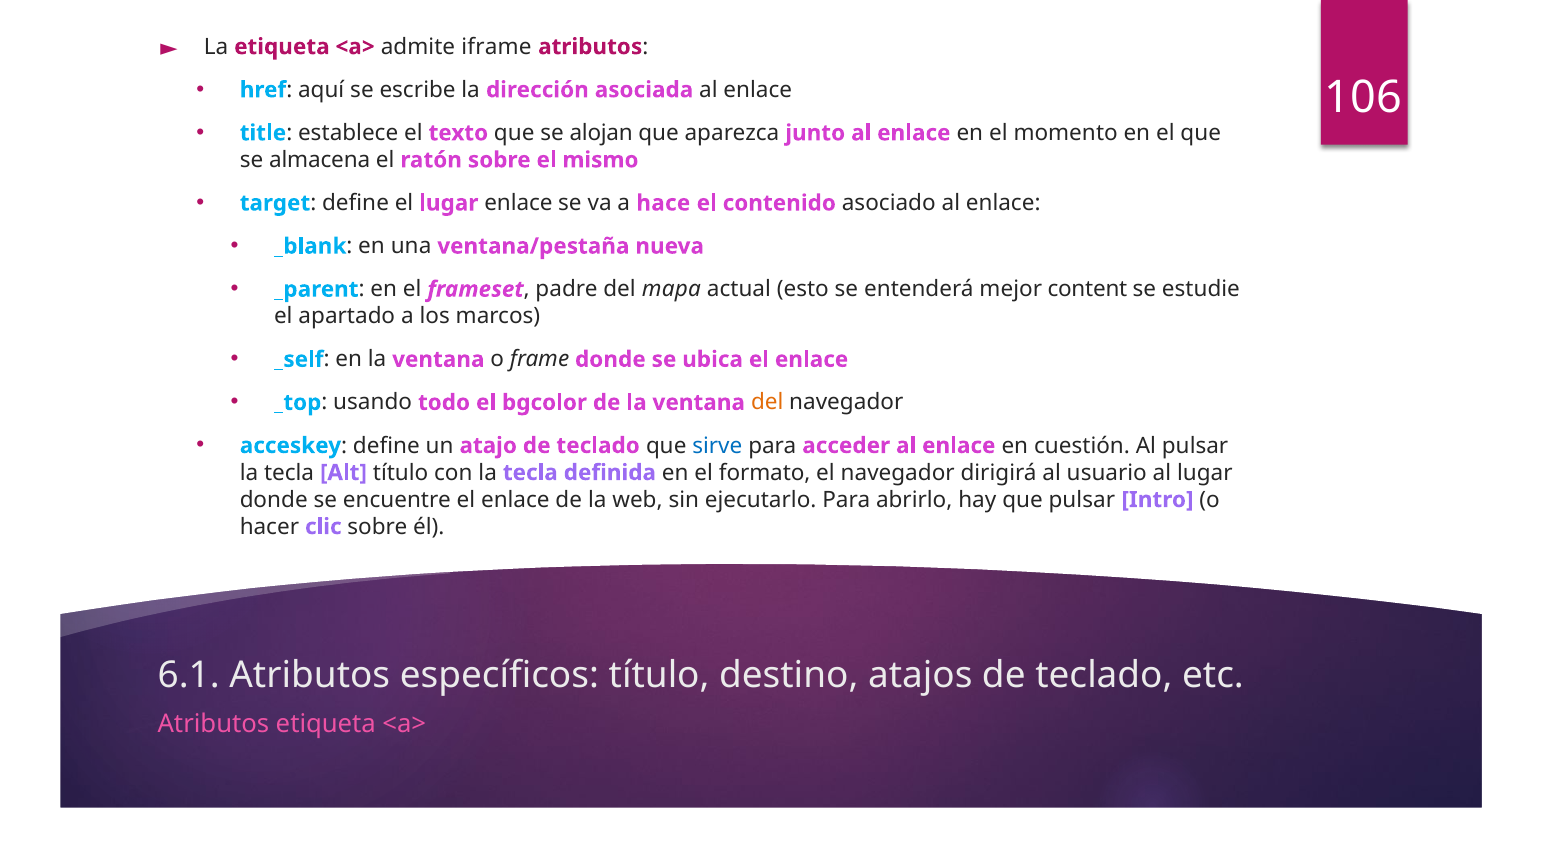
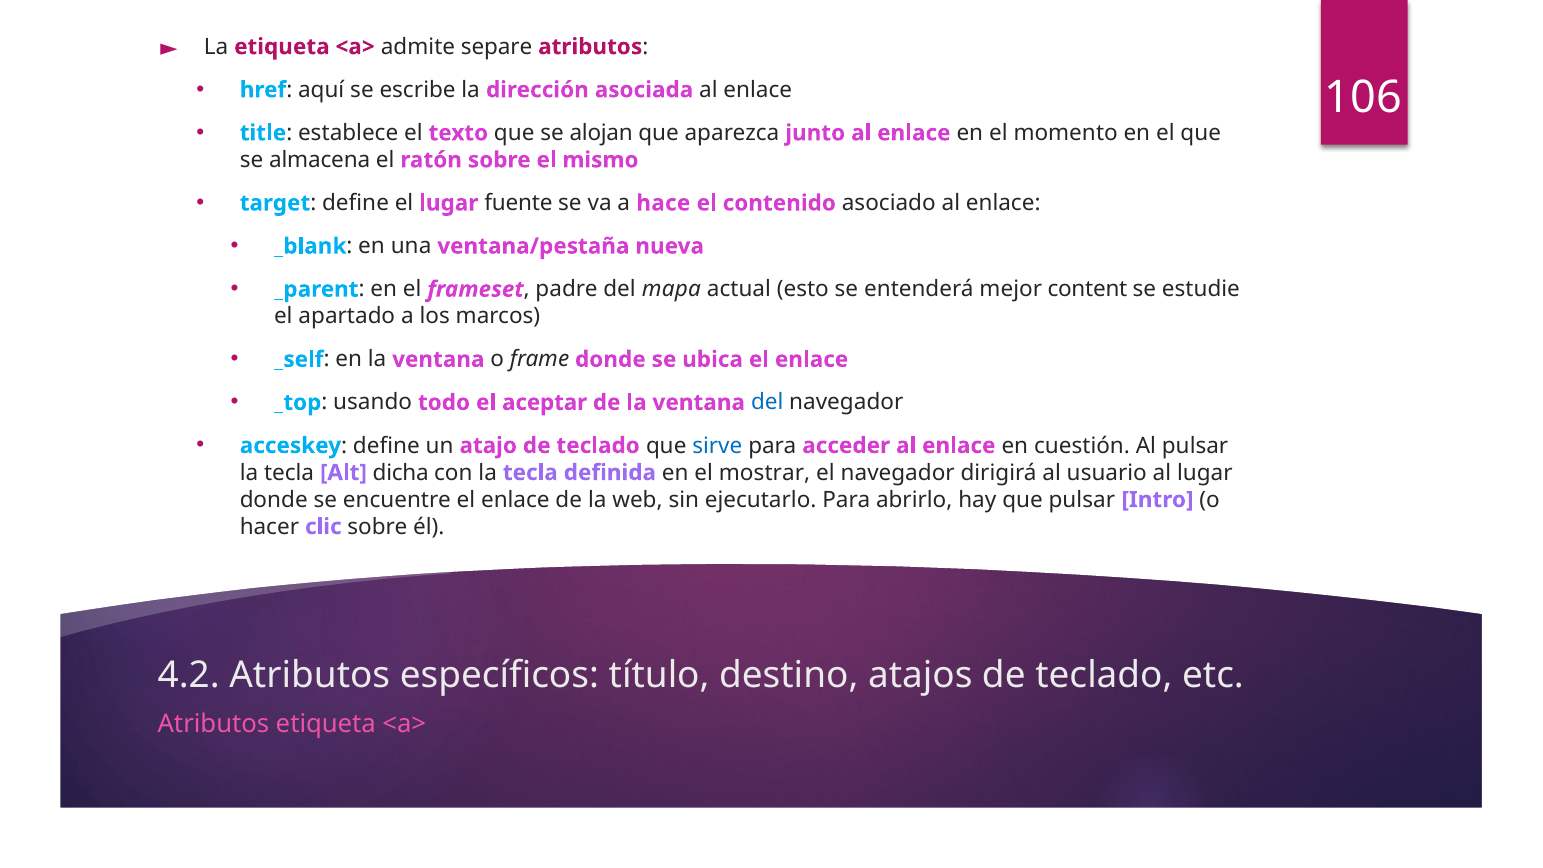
iframe: iframe -> separe
lugar enlace: enlace -> fuente
bgcolor: bgcolor -> aceptar
del at (767, 402) colour: orange -> blue
Alt título: título -> dicha
formato: formato -> mostrar
6.1: 6.1 -> 4.2
